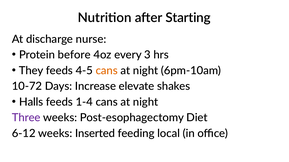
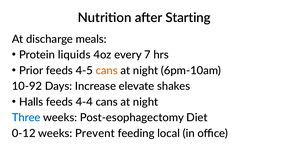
nurse: nurse -> meals
before: before -> liquids
3: 3 -> 7
They: They -> Prior
10-72: 10-72 -> 10-92
1-4: 1-4 -> 4-4
Three colour: purple -> blue
6-12: 6-12 -> 0-12
Inserted: Inserted -> Prevent
